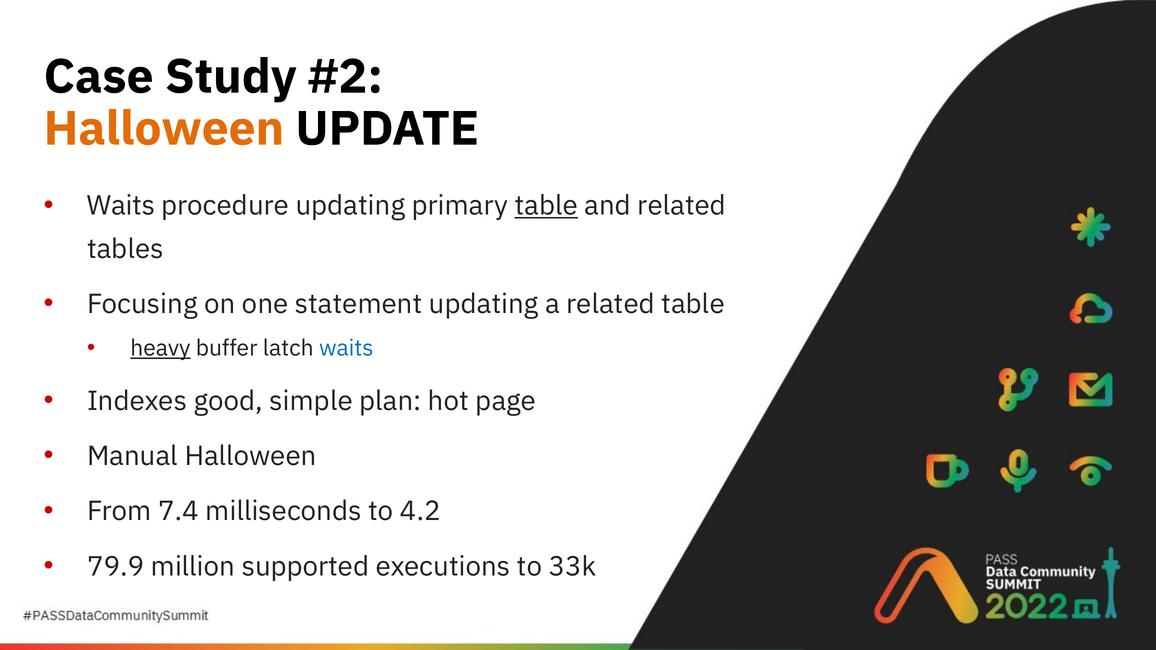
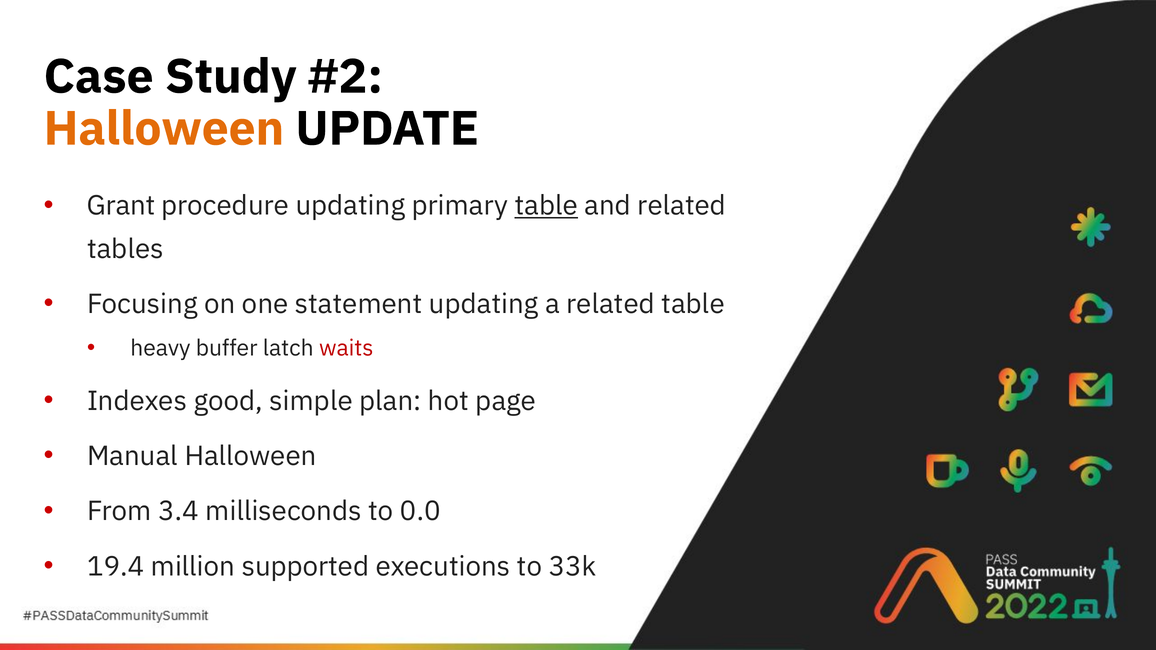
Waits at (121, 206): Waits -> Grant
heavy underline: present -> none
waits at (346, 348) colour: blue -> red
7.4: 7.4 -> 3.4
4.2: 4.2 -> 0.0
79.9: 79.9 -> 19.4
